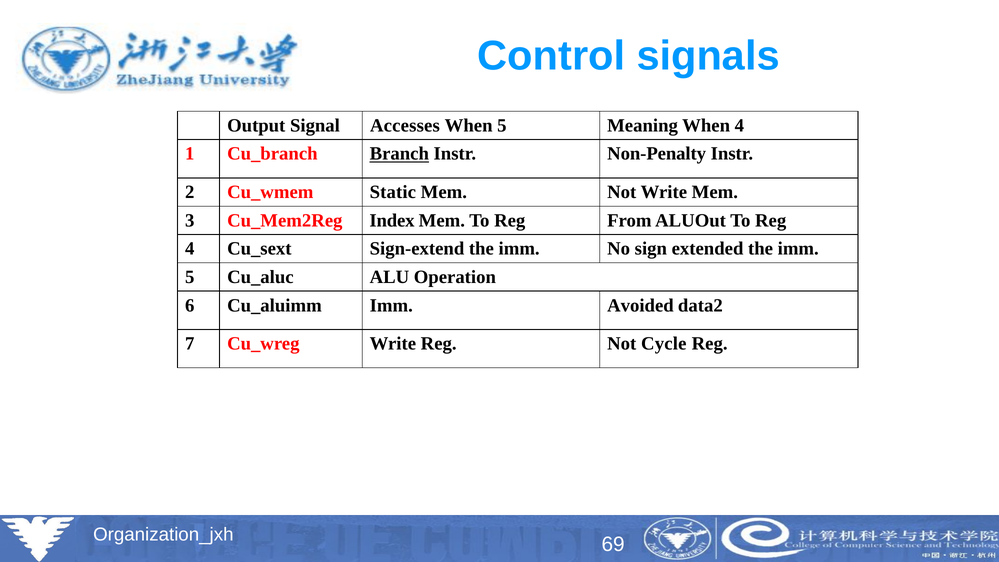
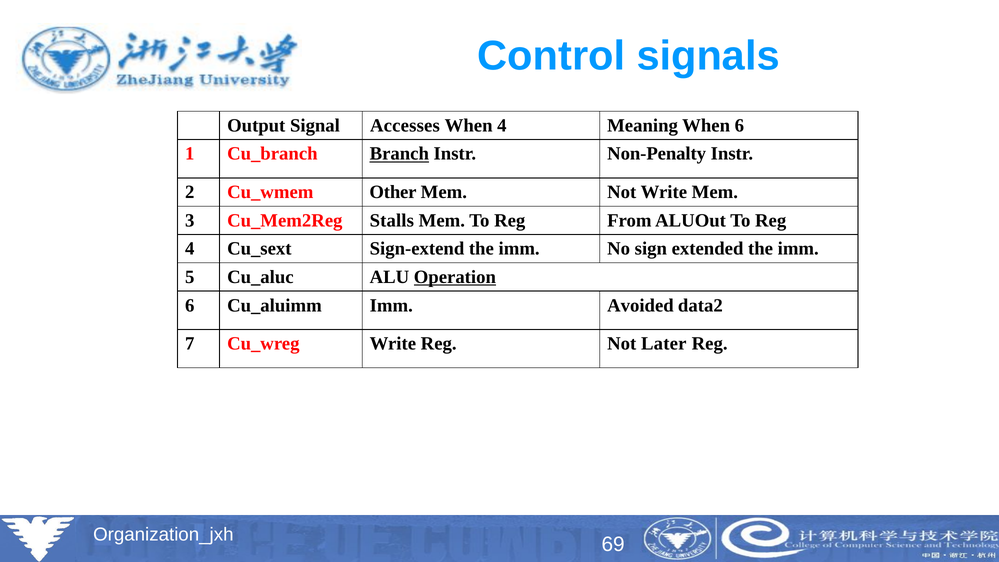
When 5: 5 -> 4
When 4: 4 -> 6
Static: Static -> Other
Index: Index -> Stalls
Operation underline: none -> present
Cycle: Cycle -> Later
